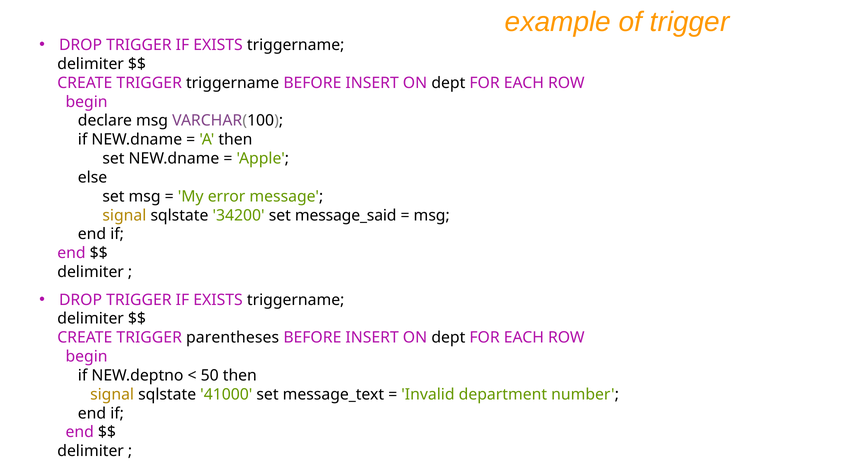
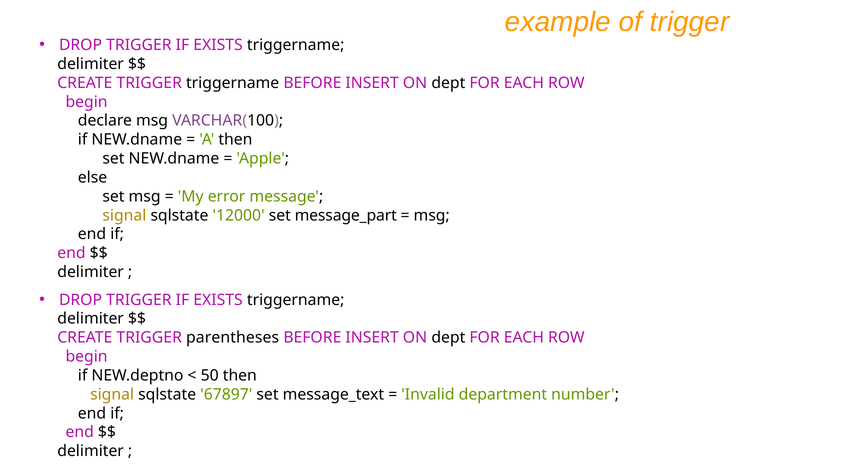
34200: 34200 -> 12000
message_said: message_said -> message_part
41000: 41000 -> 67897
